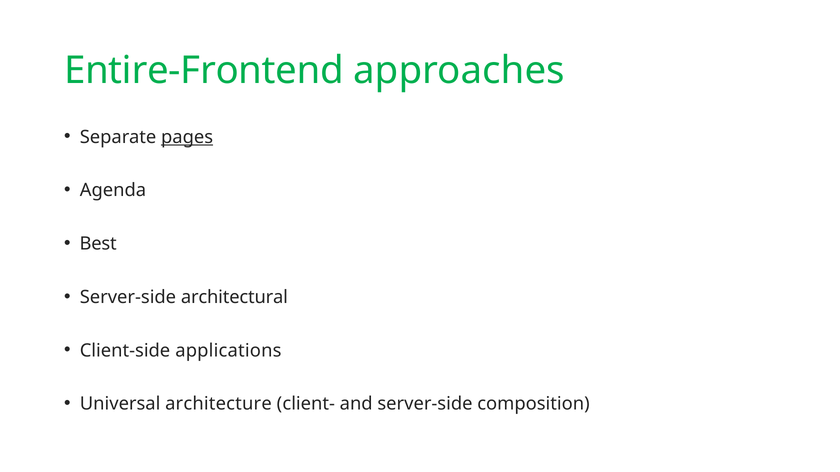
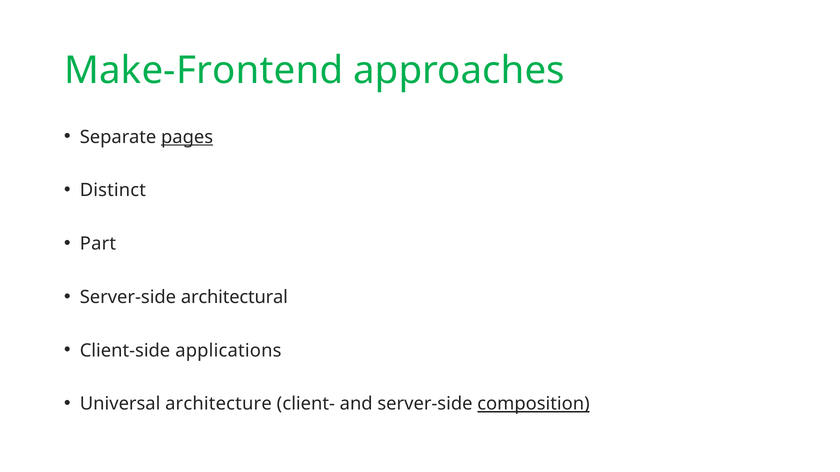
Entire-Frontend: Entire-Frontend -> Make-Frontend
Agenda: Agenda -> Distinct
Best: Best -> Part
composition underline: none -> present
